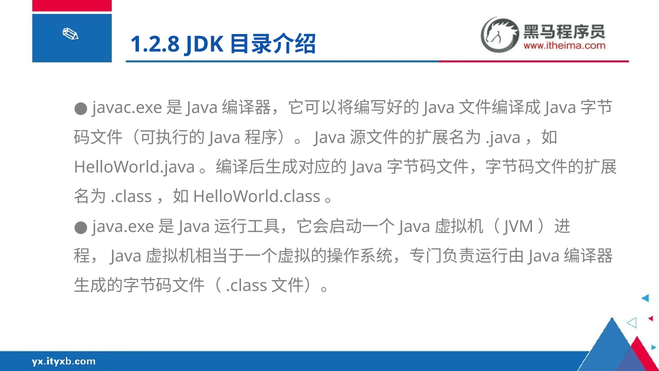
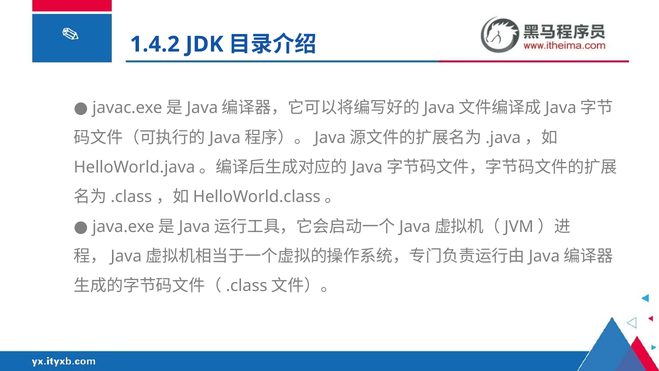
1.2.8: 1.2.8 -> 1.4.2
